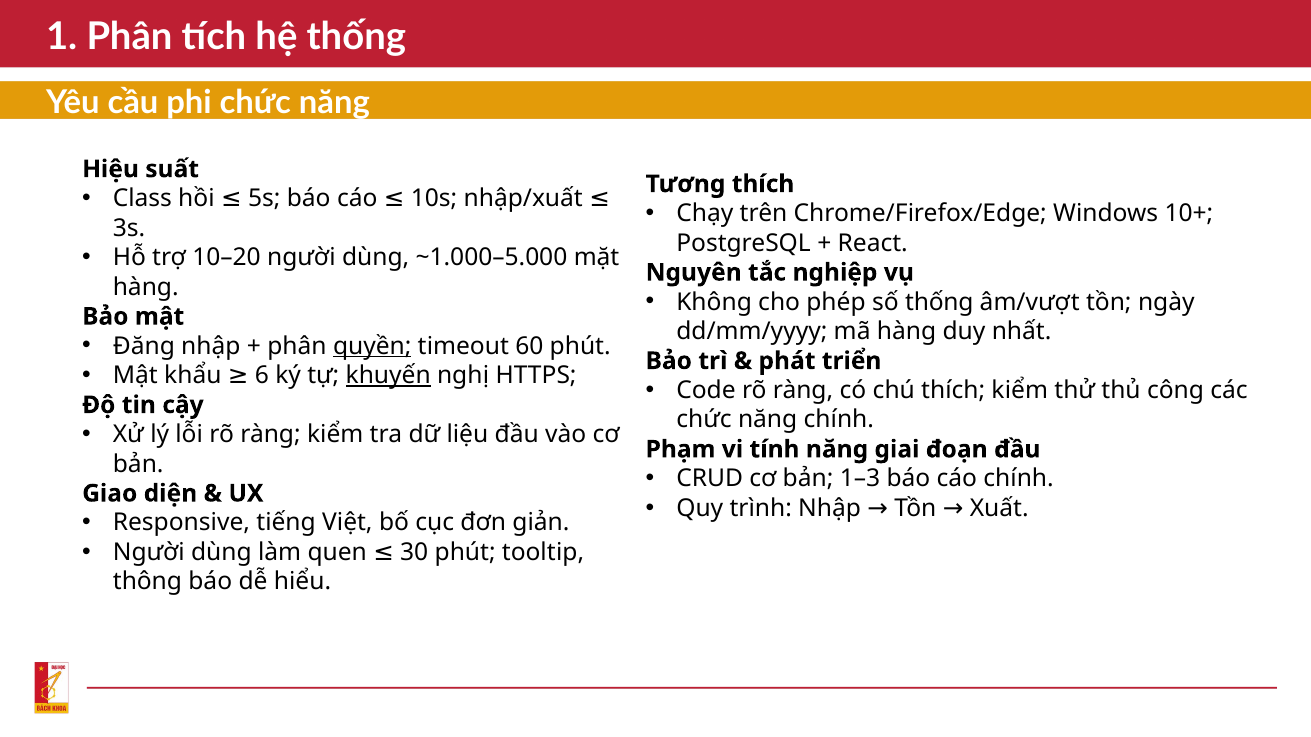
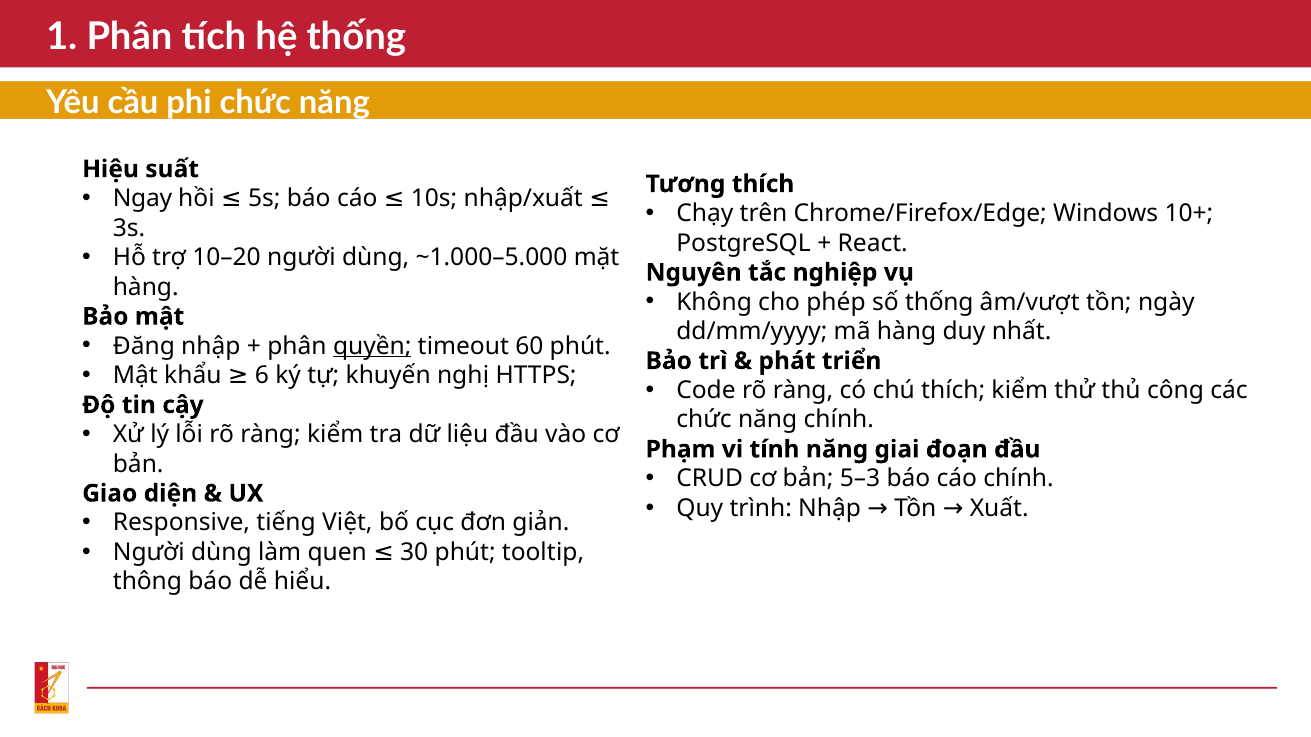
Class: Class -> Ngay
khuyến underline: present -> none
1–3: 1–3 -> 5–3
